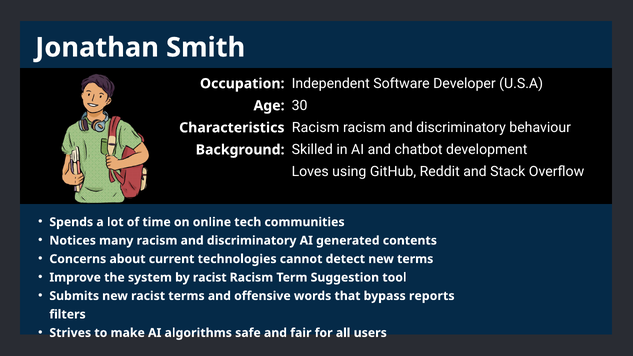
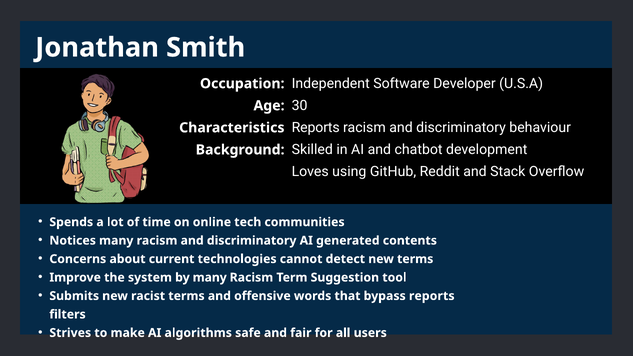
Racism at (316, 128): Racism -> Reports
by racist: racist -> many
